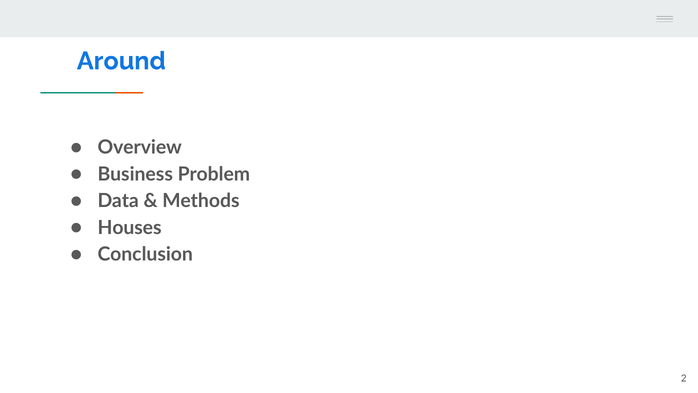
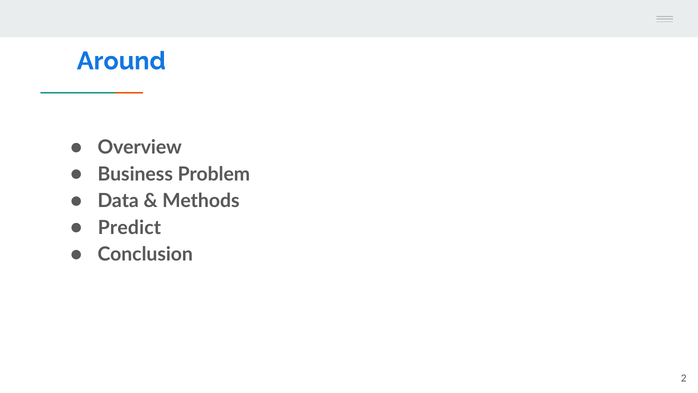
Houses: Houses -> Predict
